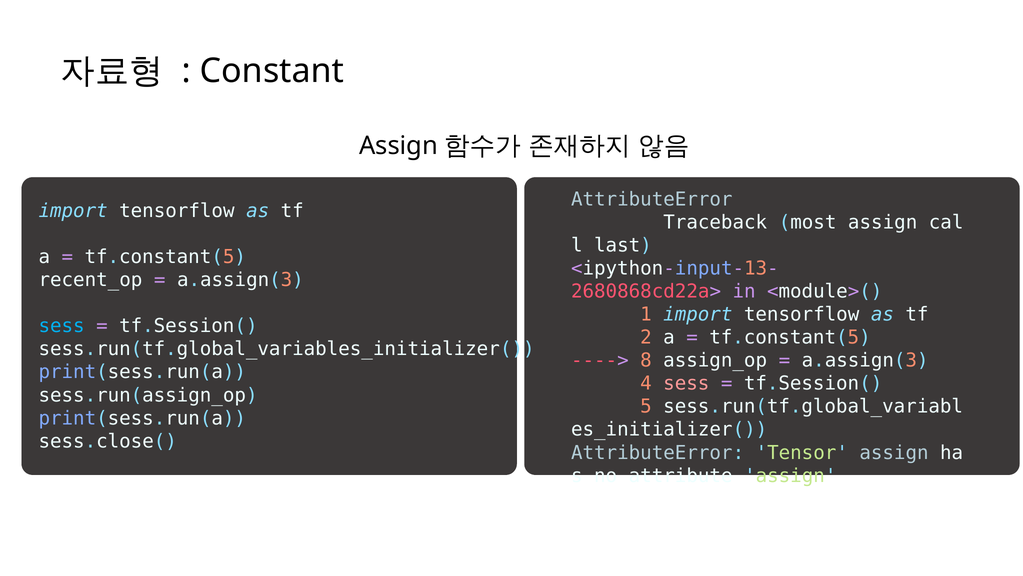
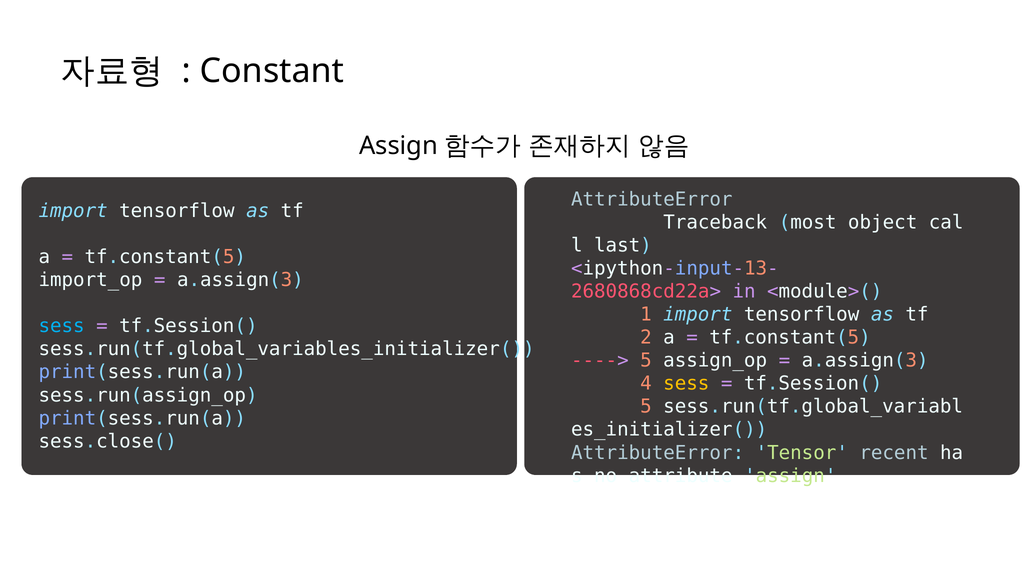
most assign: assign -> object
recent_op: recent_op -> import_op
8 at (646, 360): 8 -> 5
sess at (686, 383) colour: pink -> yellow
Tensor assign: assign -> recent
